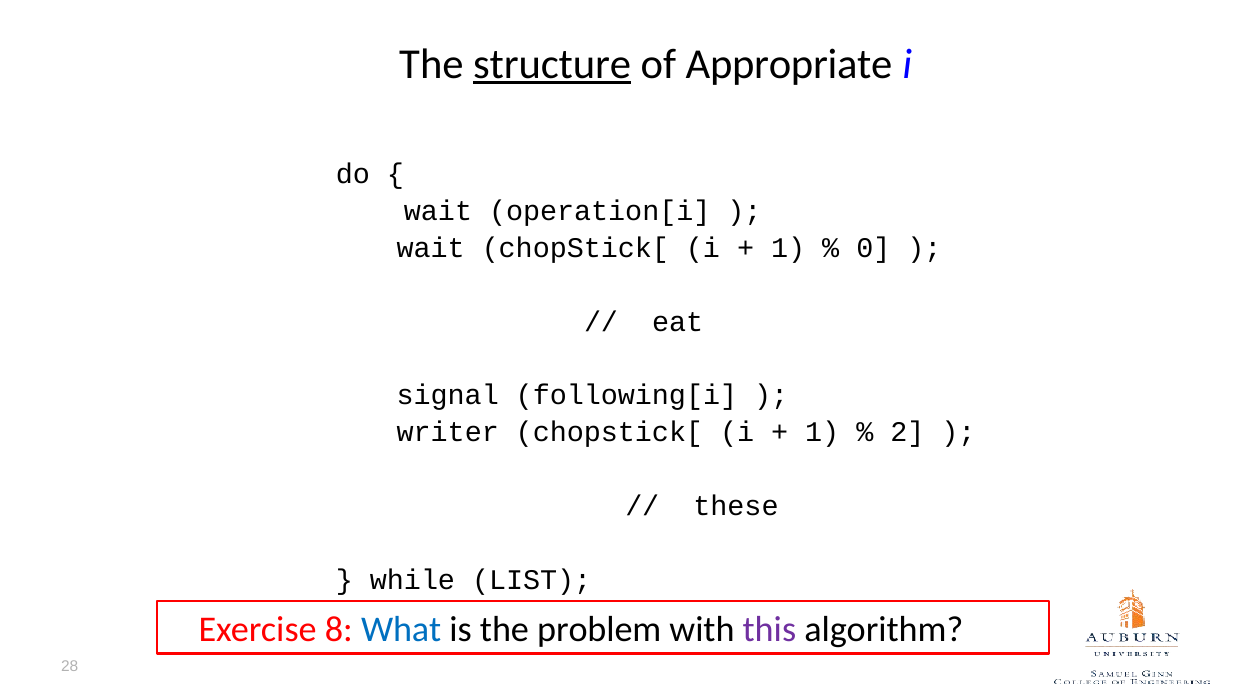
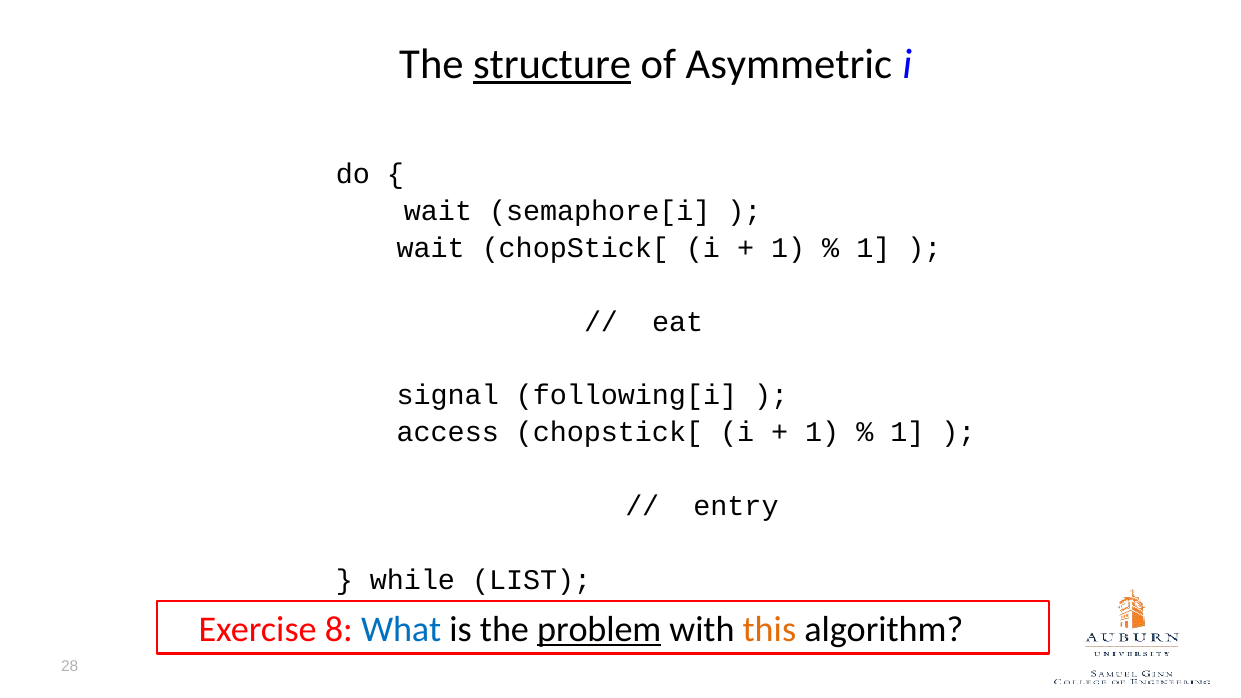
Appropriate: Appropriate -> Asymmetric
operation[i: operation[i -> semaphore[i
0 at (873, 248): 0 -> 1
writer: writer -> access
2 at (907, 432): 2 -> 1
these: these -> entry
problem underline: none -> present
this colour: purple -> orange
